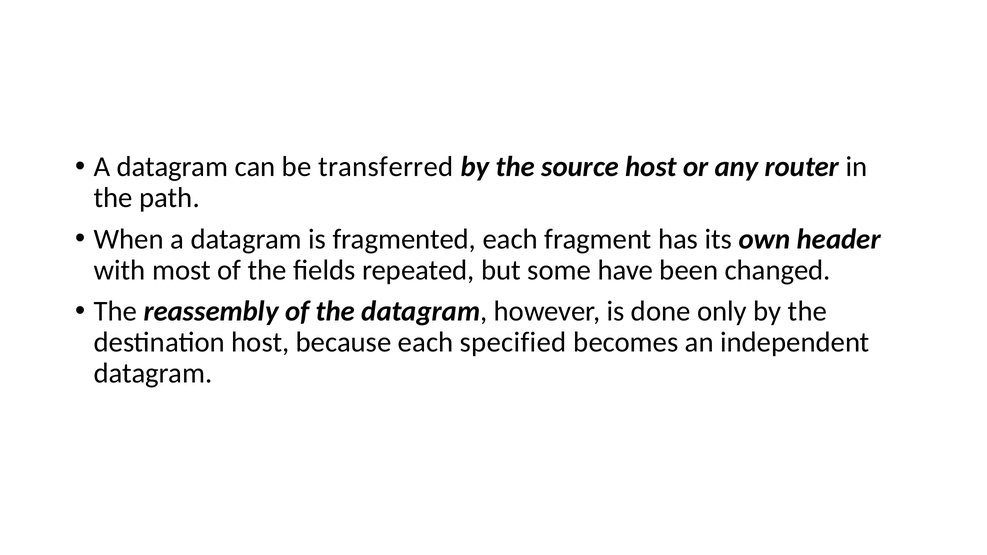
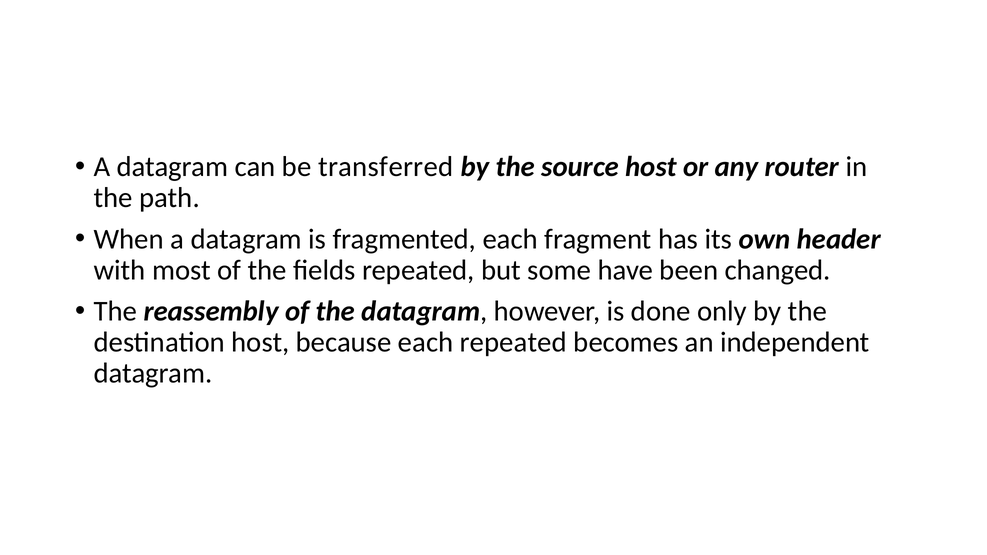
each specified: specified -> repeated
